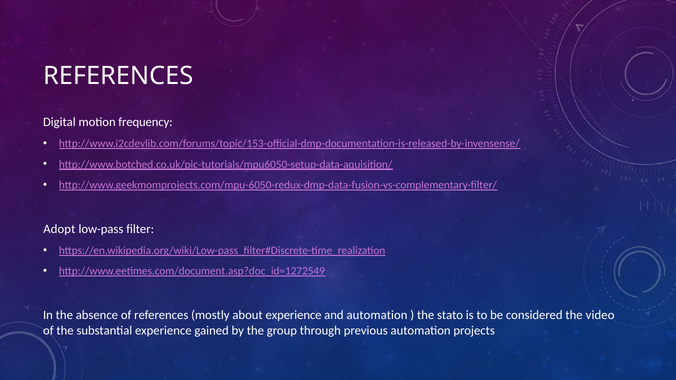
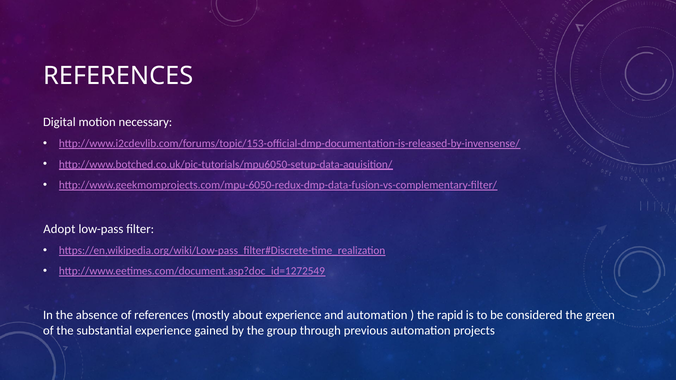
frequency: frequency -> necessary
stato: stato -> rapid
video: video -> green
